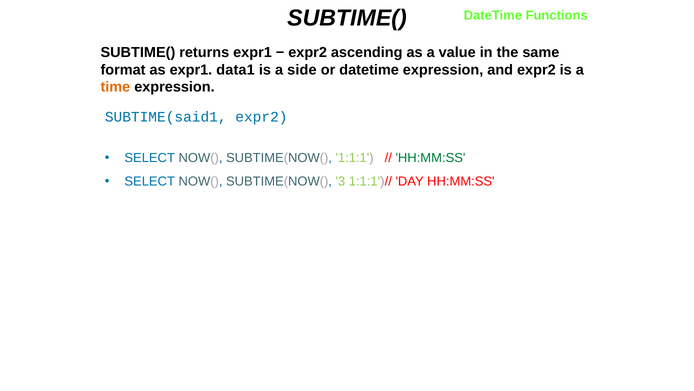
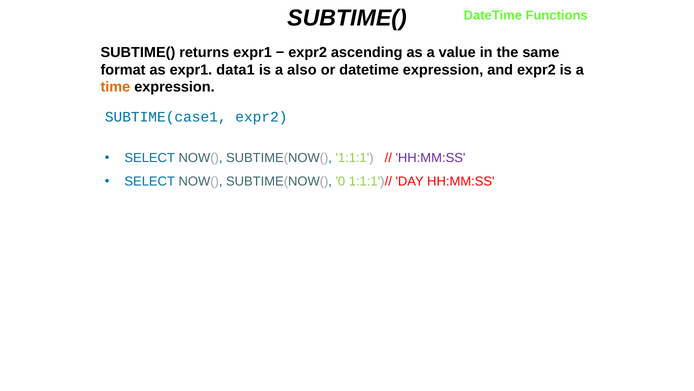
side: side -> also
SUBTIME(said1: SUBTIME(said1 -> SUBTIME(case1
HH:MM:SS at (430, 158) colour: green -> purple
3: 3 -> 0
